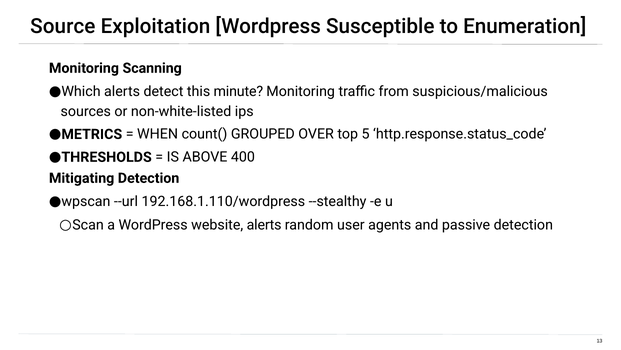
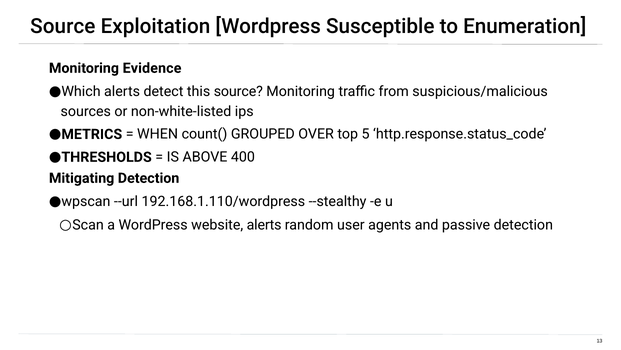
Scanning: Scanning -> Evidence
this minute: minute -> source
